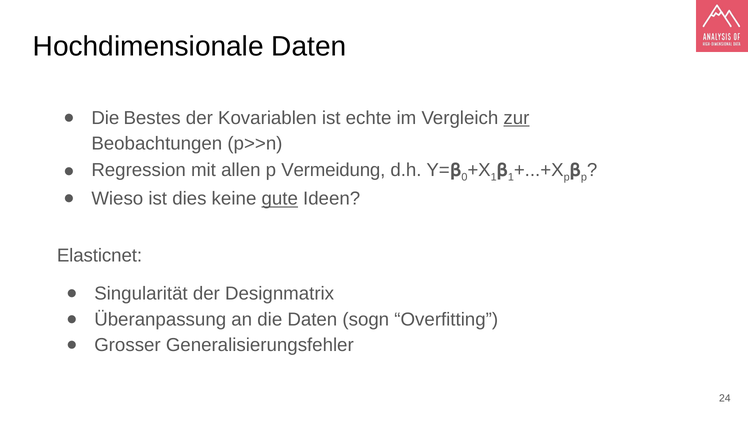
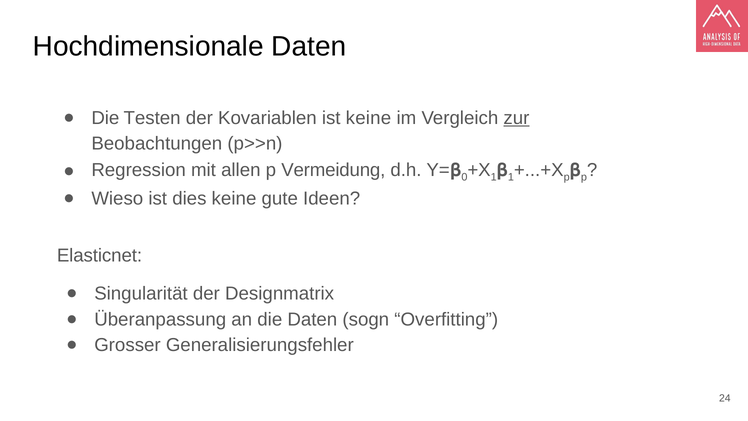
Bestes: Bestes -> Testen
ist echte: echte -> keine
gute underline: present -> none
